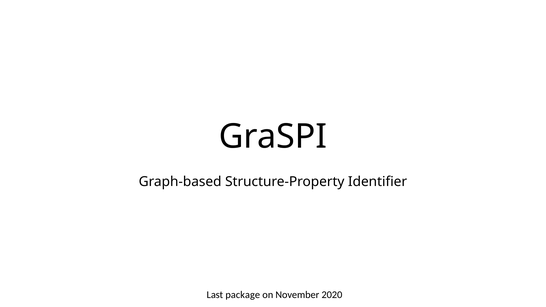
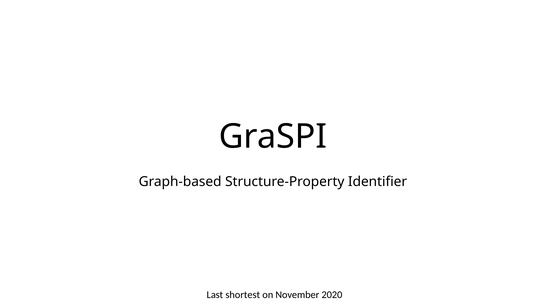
package: package -> shortest
